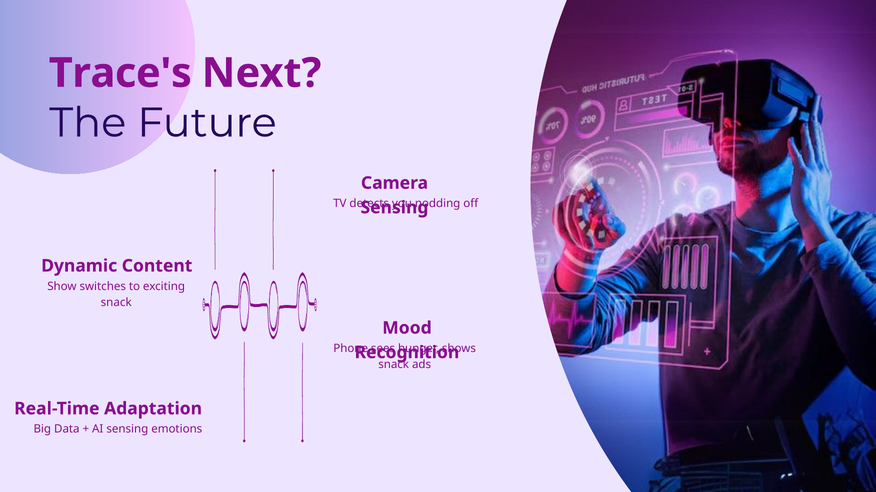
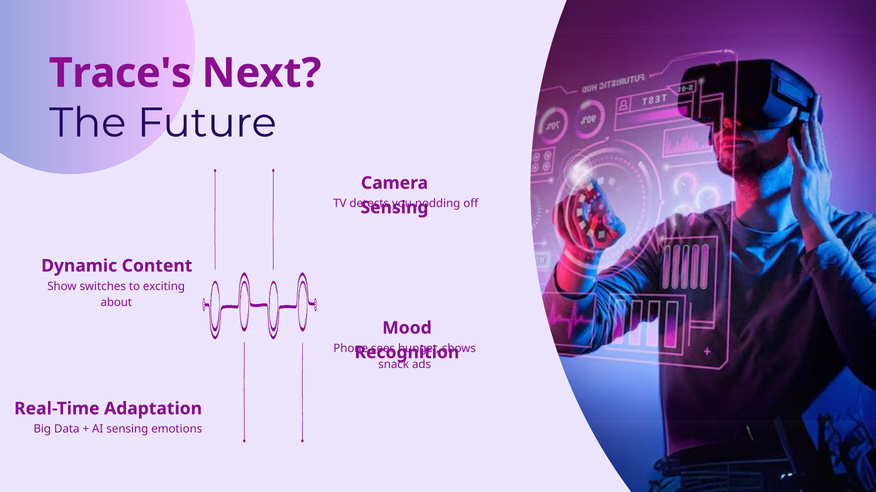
snack at (116, 303): snack -> about
